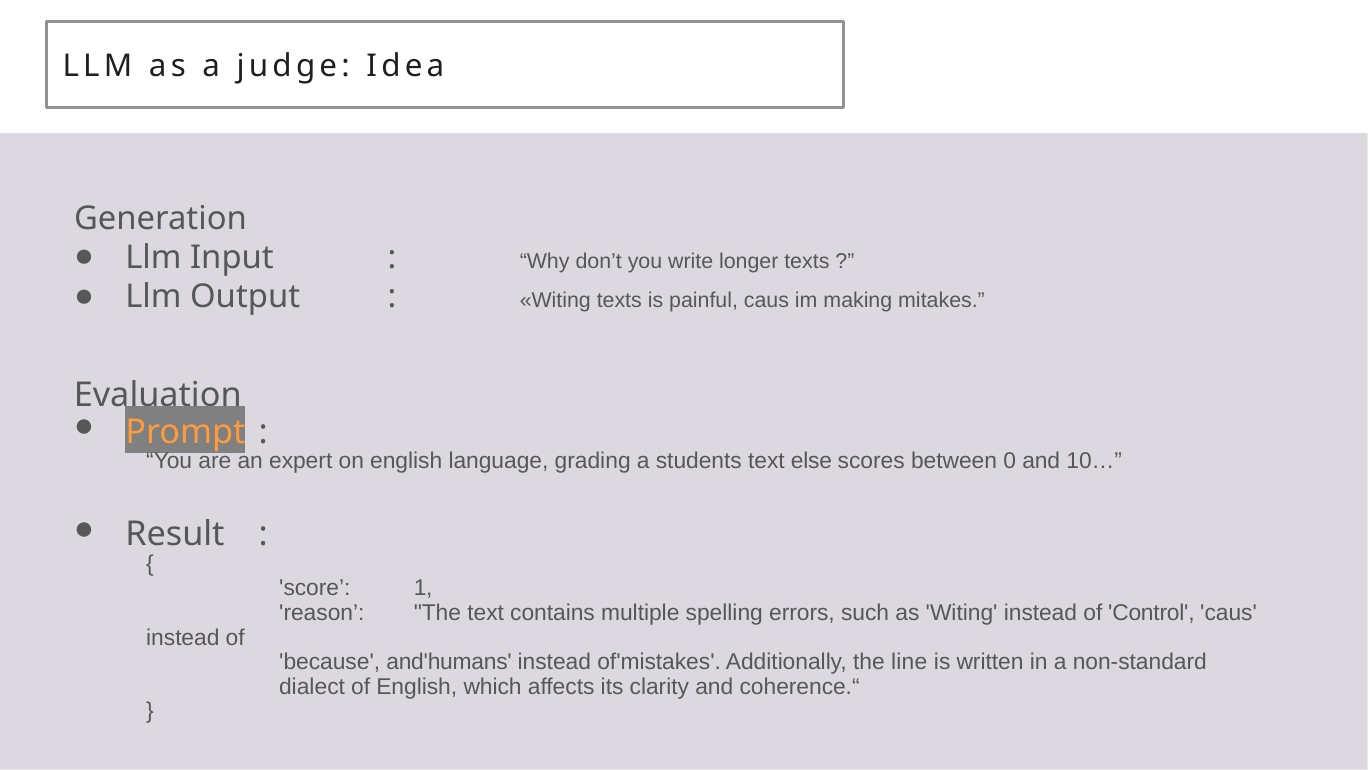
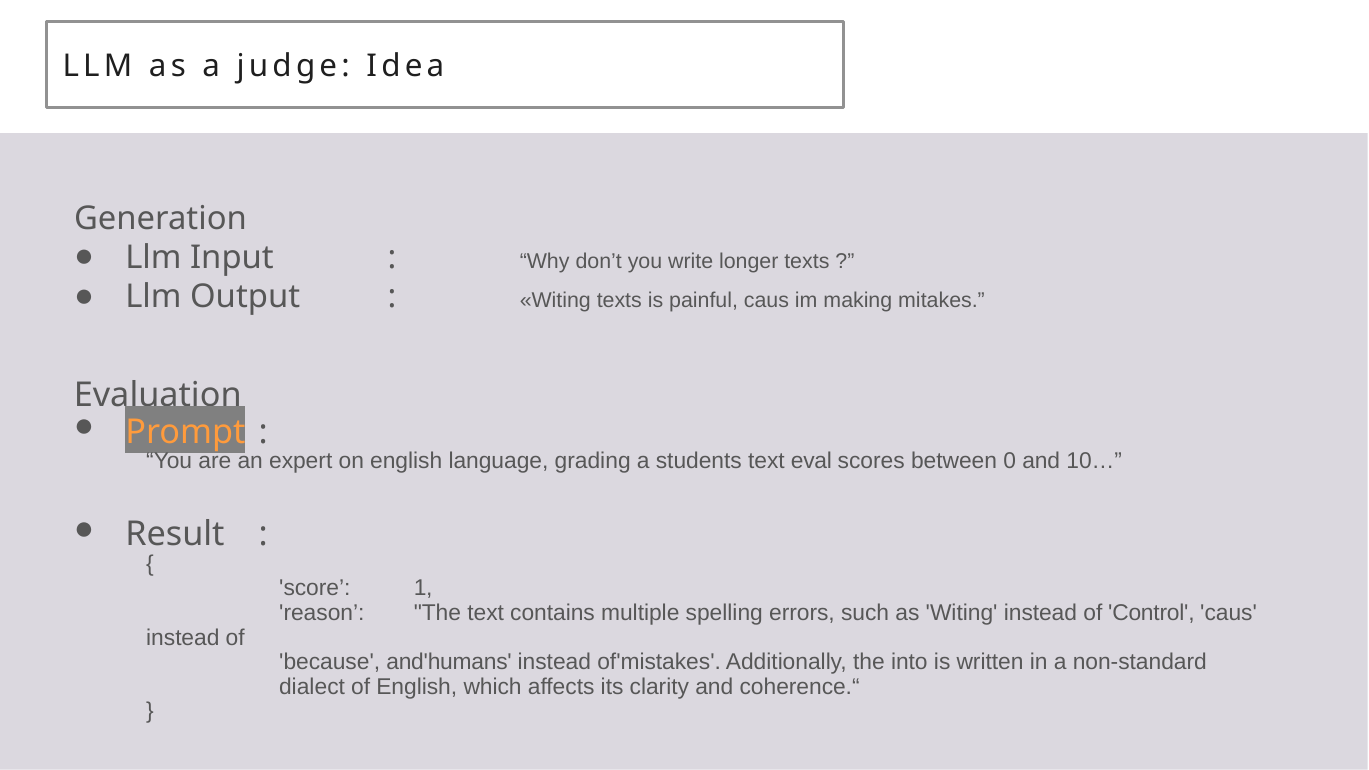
else: else -> eval
line: line -> into
